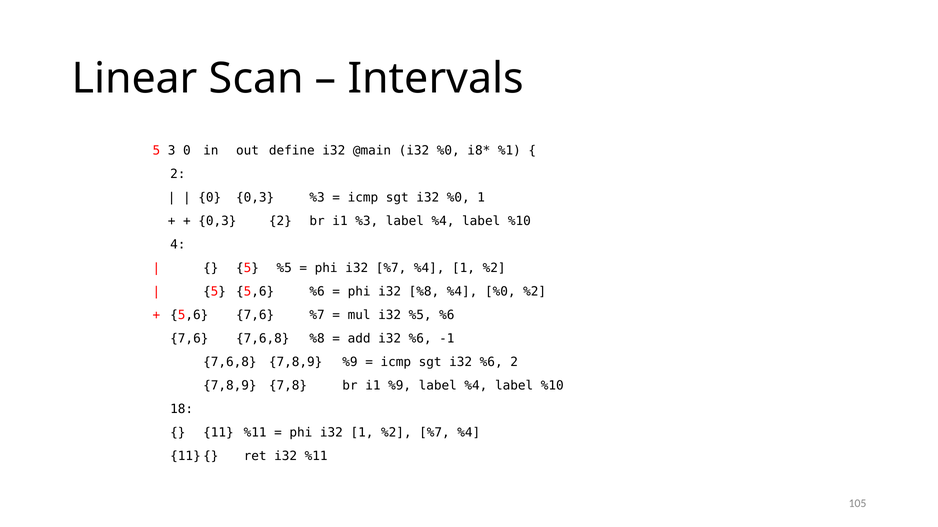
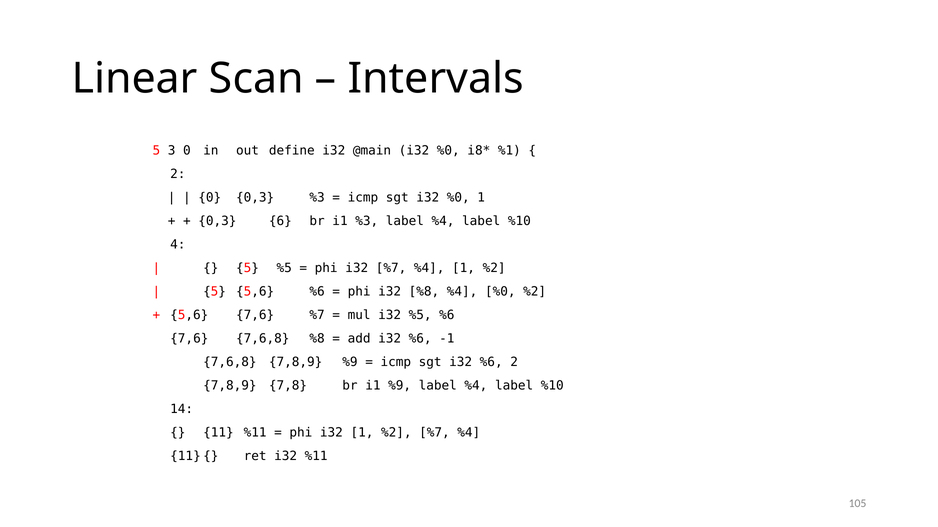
0,3 2: 2 -> 6
18: 18 -> 14
